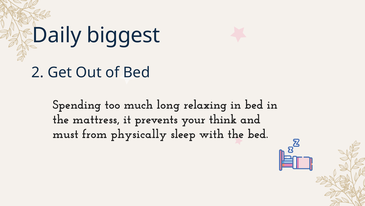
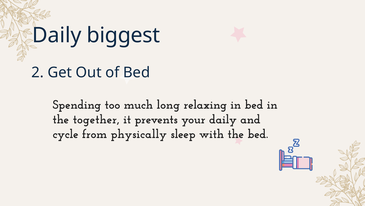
mattress: mattress -> together
your think: think -> daily
must: must -> cycle
